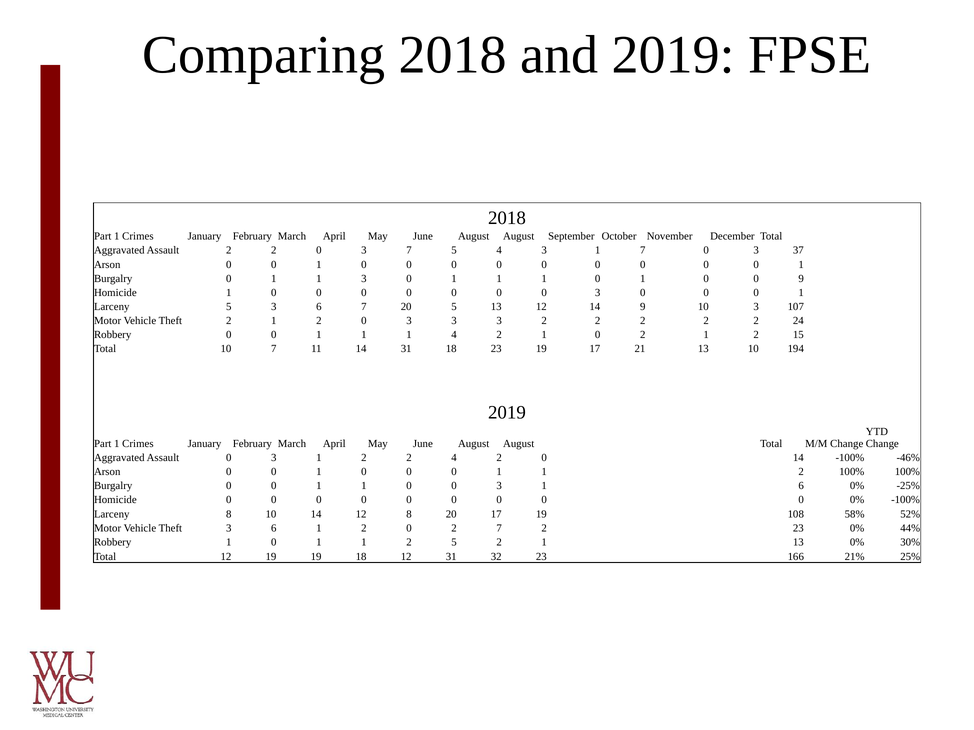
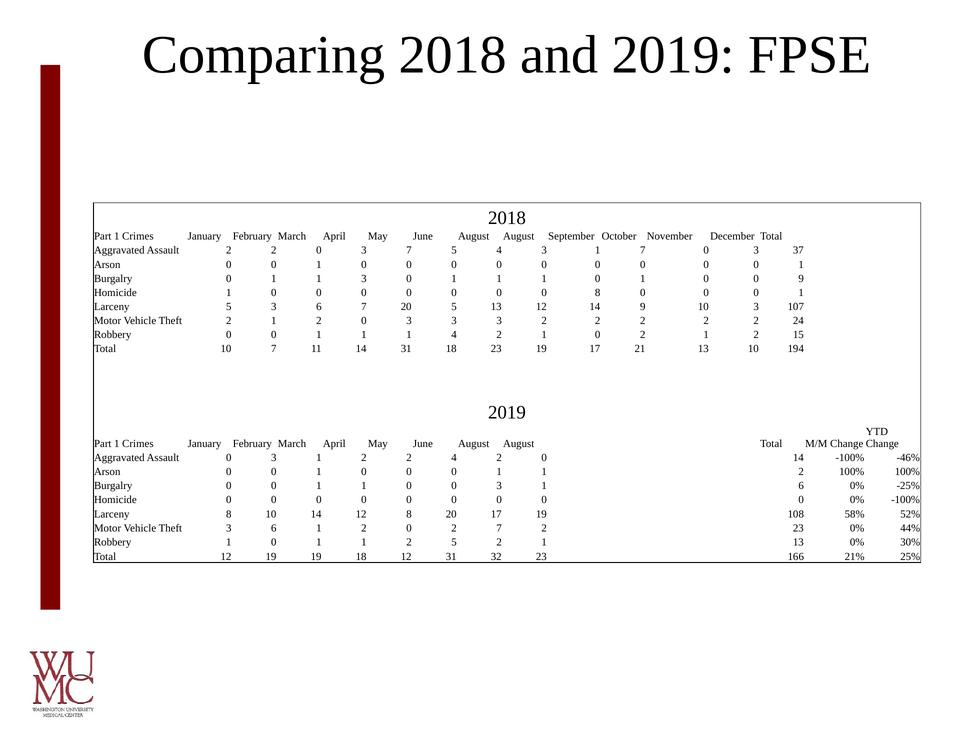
0 0 0 3: 3 -> 8
